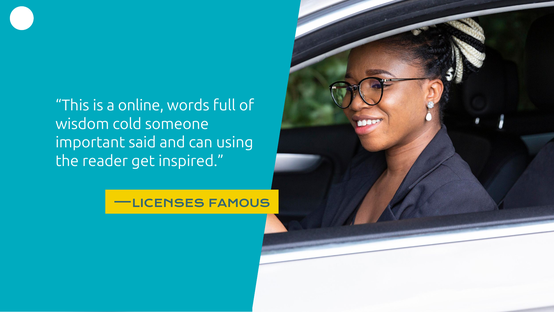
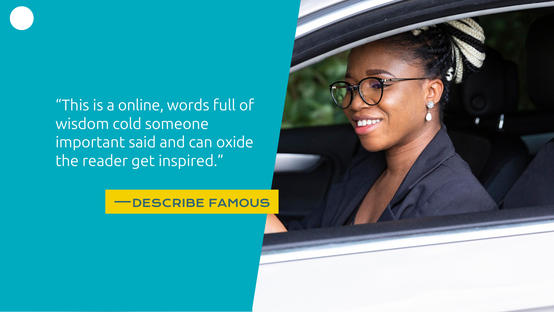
using: using -> oxide
LICENSES: LICENSES -> DESCRIBE
